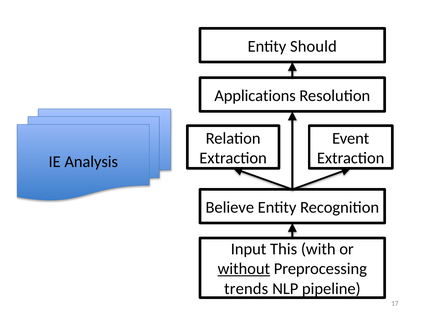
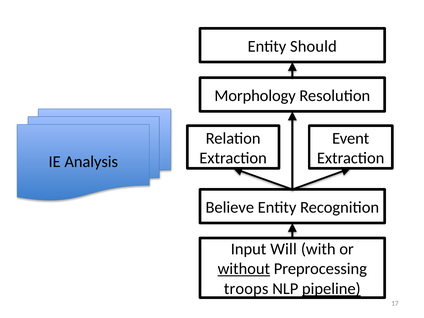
Applications: Applications -> Morphology
This: This -> Will
trends: trends -> troops
pipeline underline: none -> present
